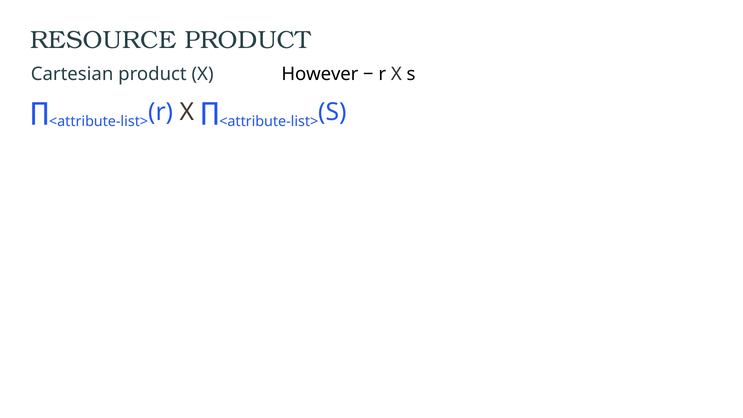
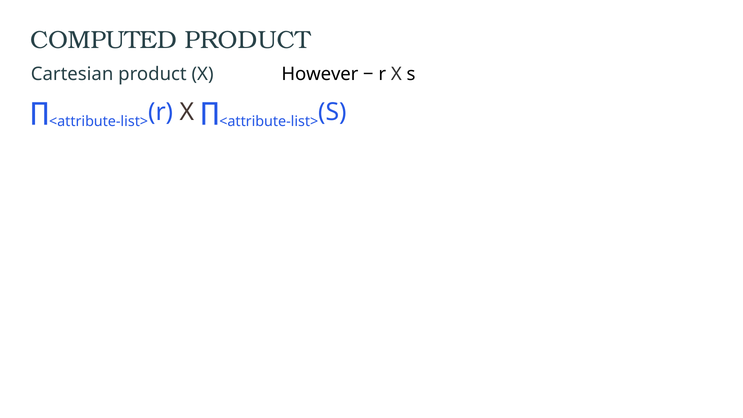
RESOURCE: RESOURCE -> COMPUTED
